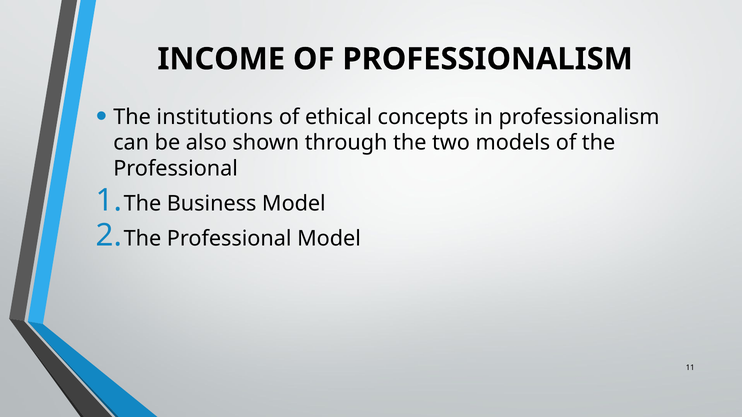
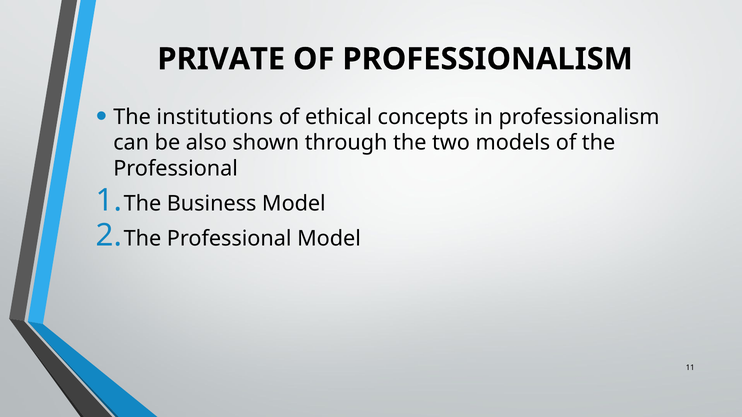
INCOME: INCOME -> PRIVATE
